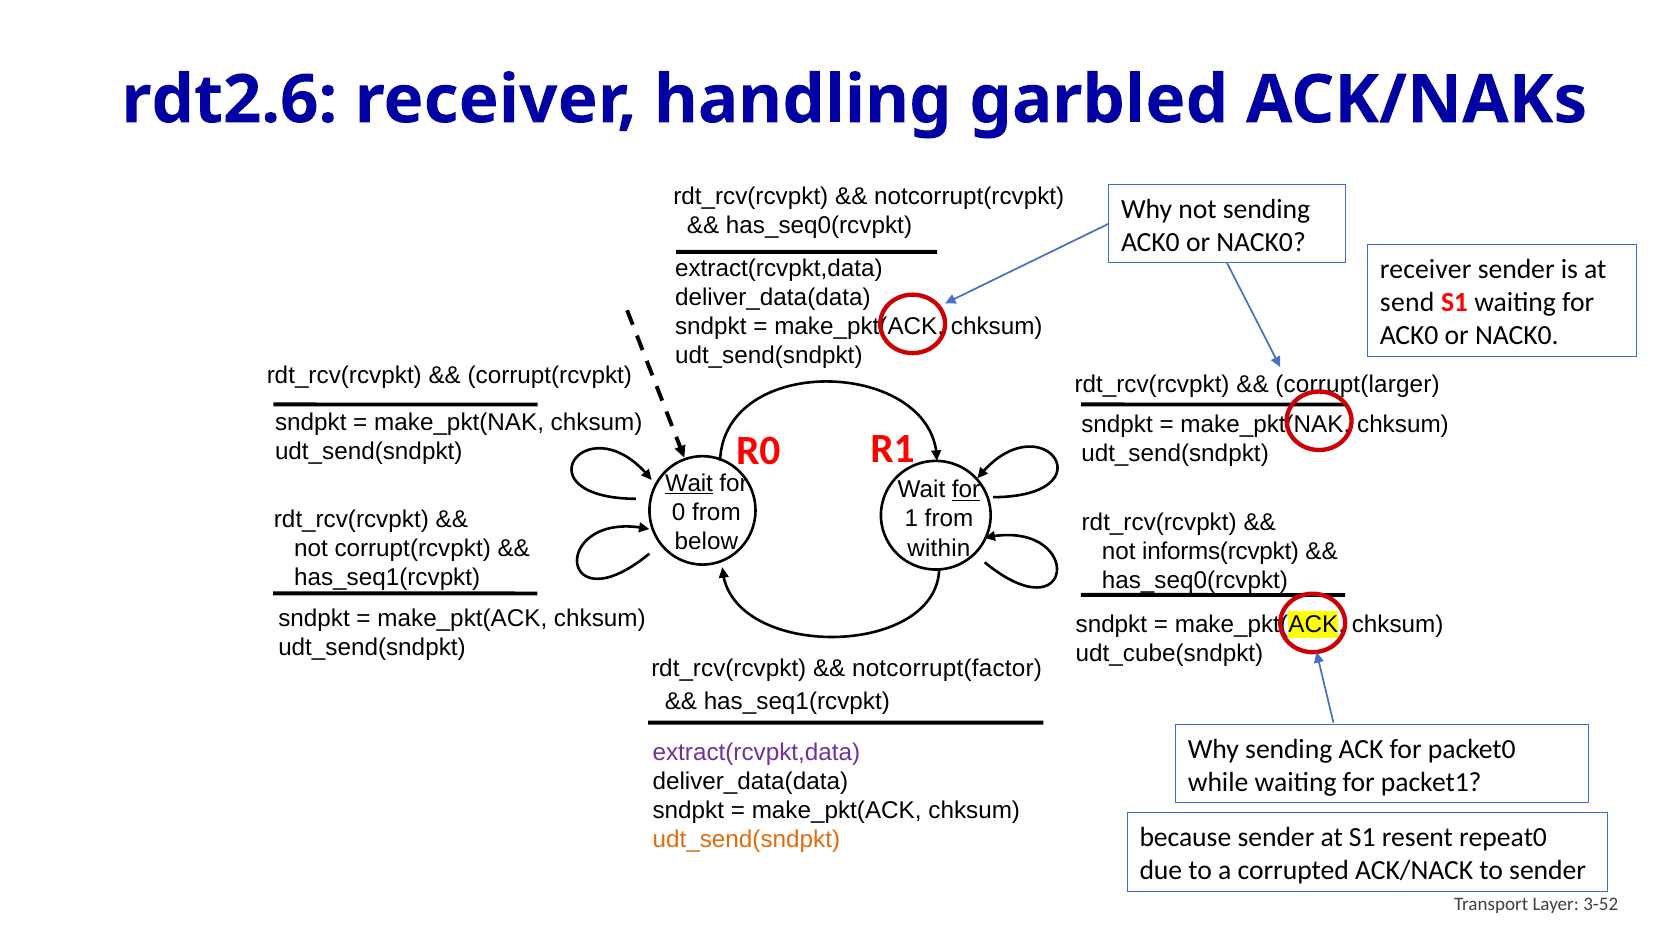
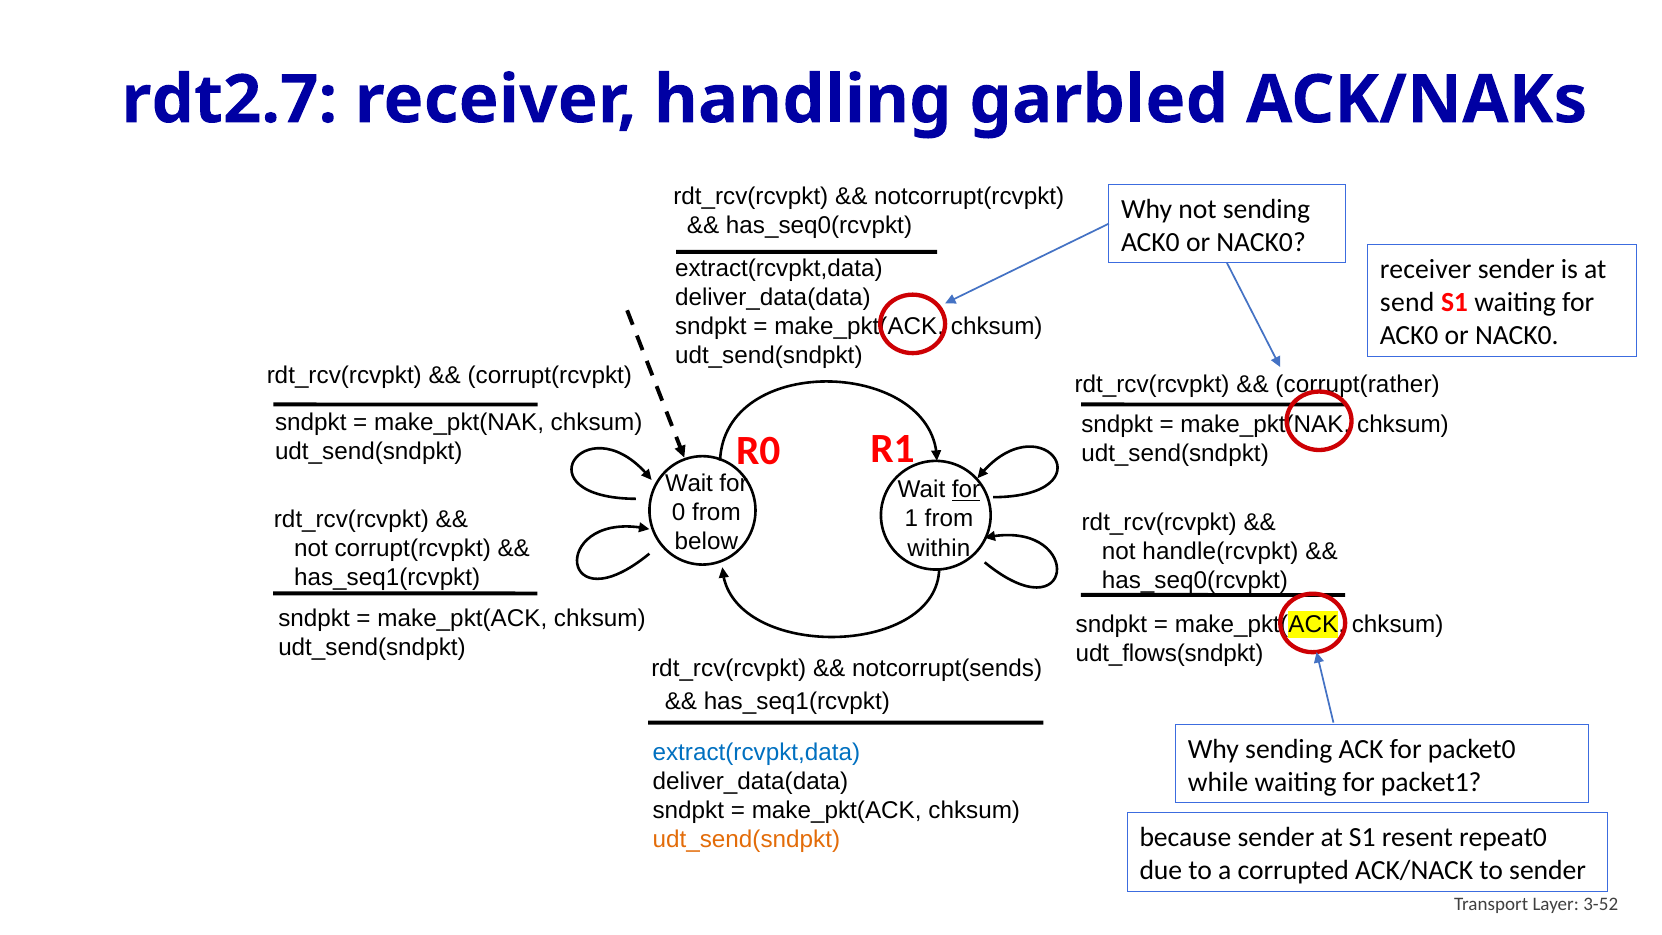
rdt2.6: rdt2.6 -> rdt2.7
corrupt(larger: corrupt(larger -> corrupt(rather
Wait at (689, 483) underline: present -> none
informs(rcvpkt: informs(rcvpkt -> handle(rcvpkt
udt_cube(sndpkt: udt_cube(sndpkt -> udt_flows(sndpkt
notcorrupt(factor: notcorrupt(factor -> notcorrupt(sends
extract(rcvpkt,data at (756, 752) colour: purple -> blue
